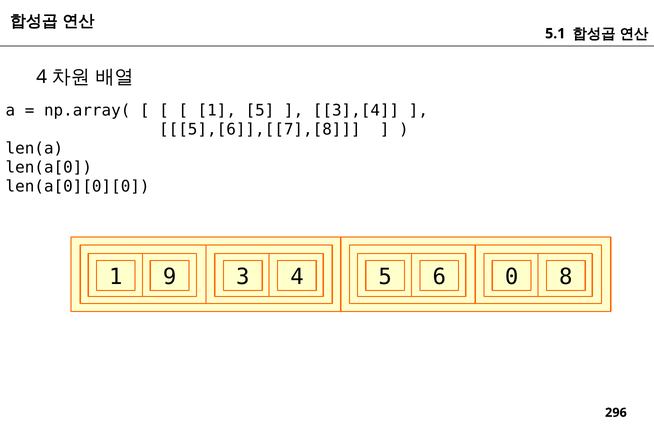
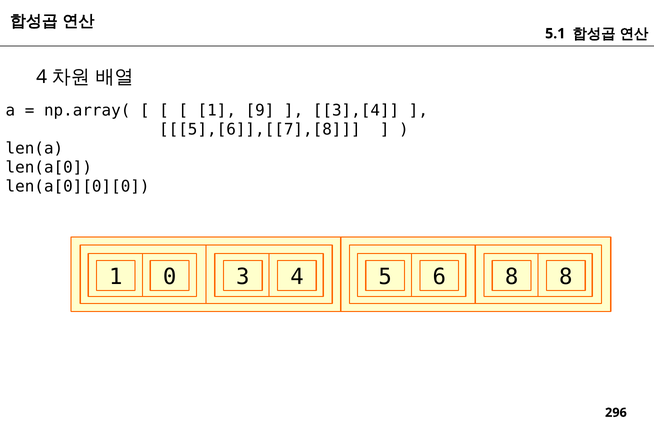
1 5: 5 -> 9
9: 9 -> 0
6 0: 0 -> 8
